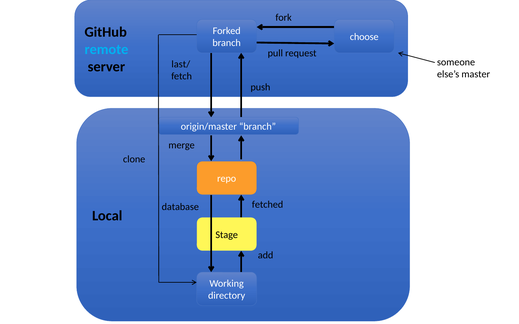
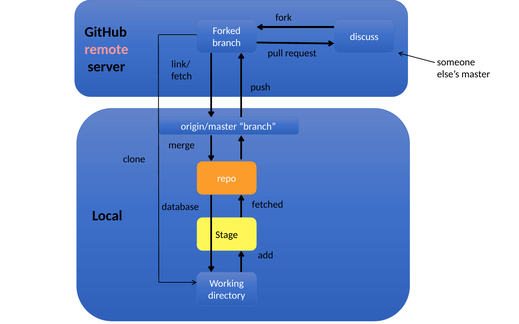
choose: choose -> discuss
remote colour: light blue -> pink
last/: last/ -> link/
